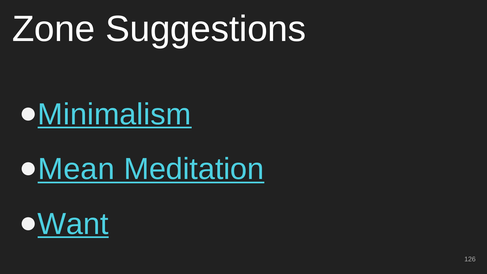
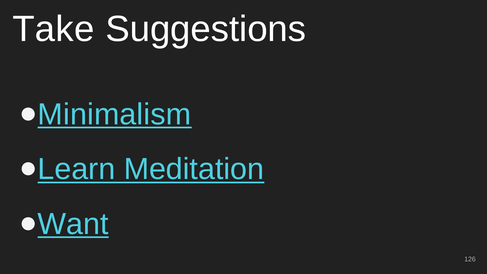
Zone: Zone -> Take
Mean: Mean -> Learn
